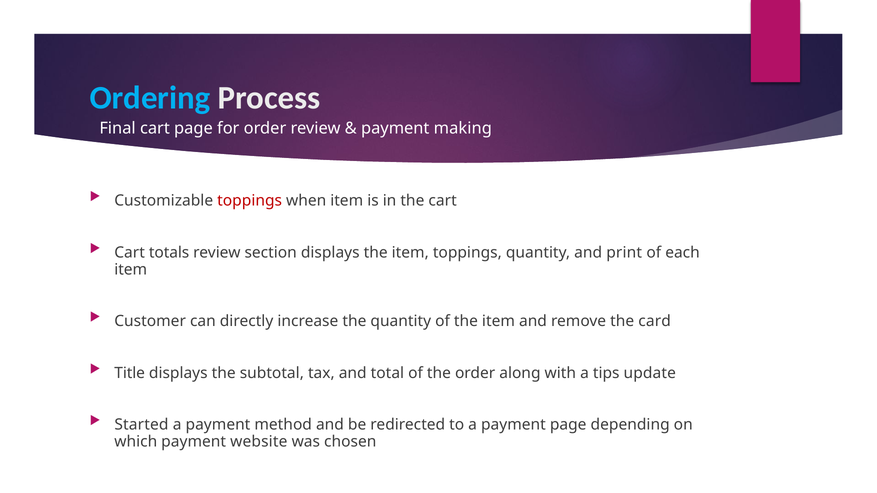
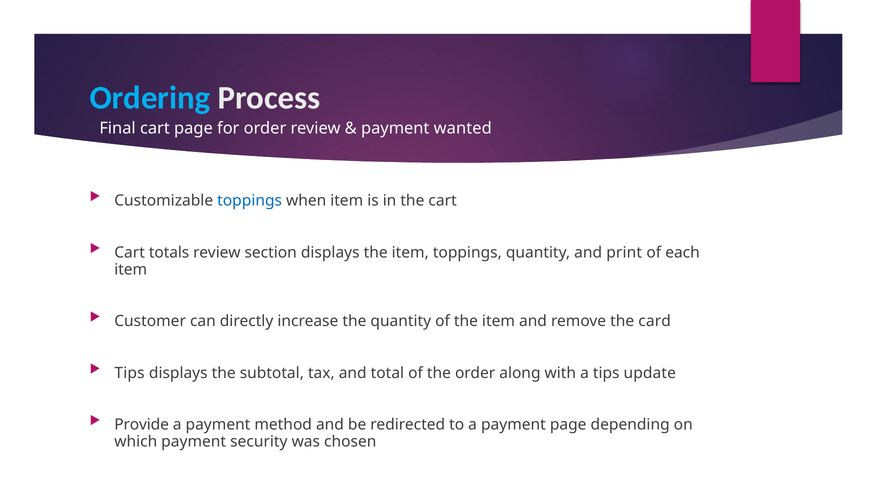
making: making -> wanted
toppings at (250, 201) colour: red -> blue
Title at (130, 373): Title -> Tips
Started: Started -> Provide
website: website -> security
